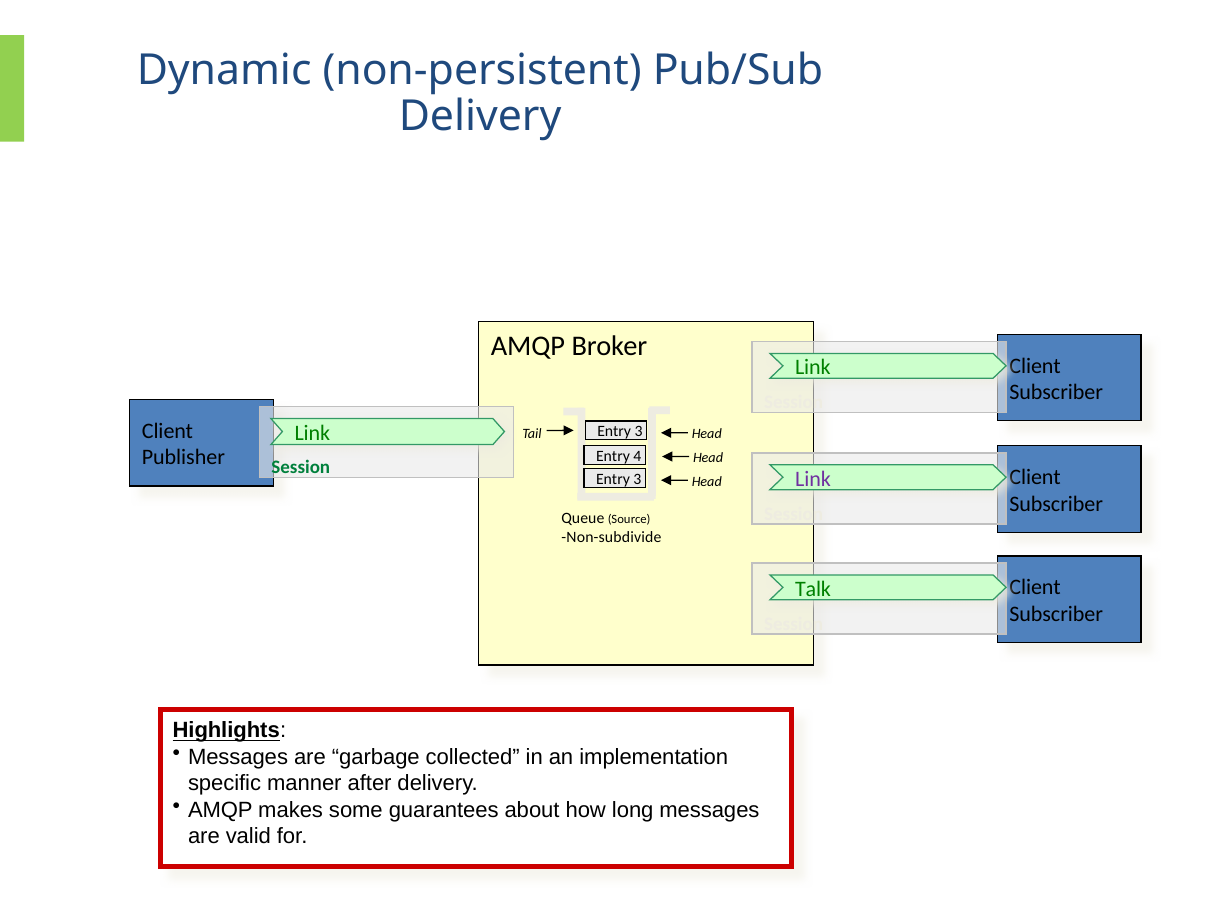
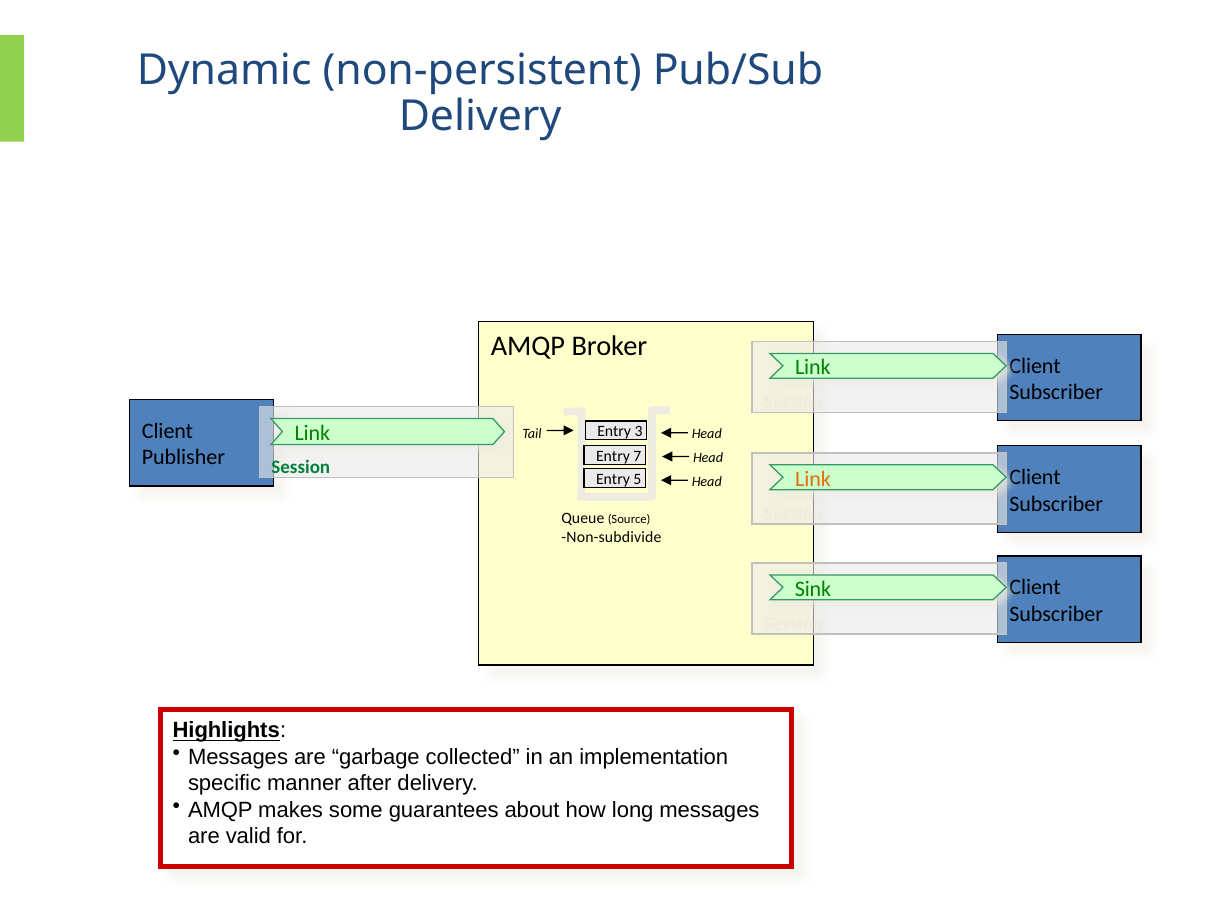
4: 4 -> 7
Link at (813, 479) colour: purple -> orange
3 at (637, 479): 3 -> 5
Talk: Talk -> Sink
